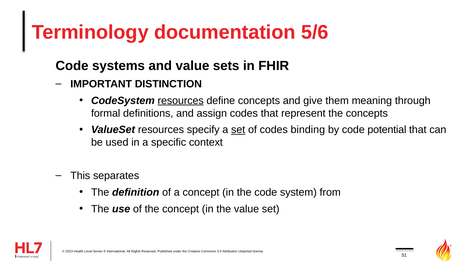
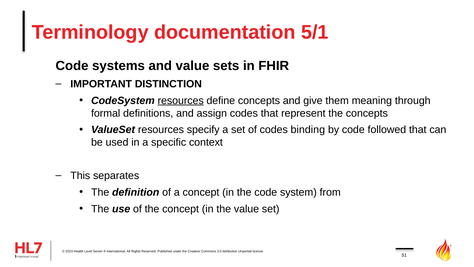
5/6: 5/6 -> 5/1
set at (238, 130) underline: present -> none
potential: potential -> followed
